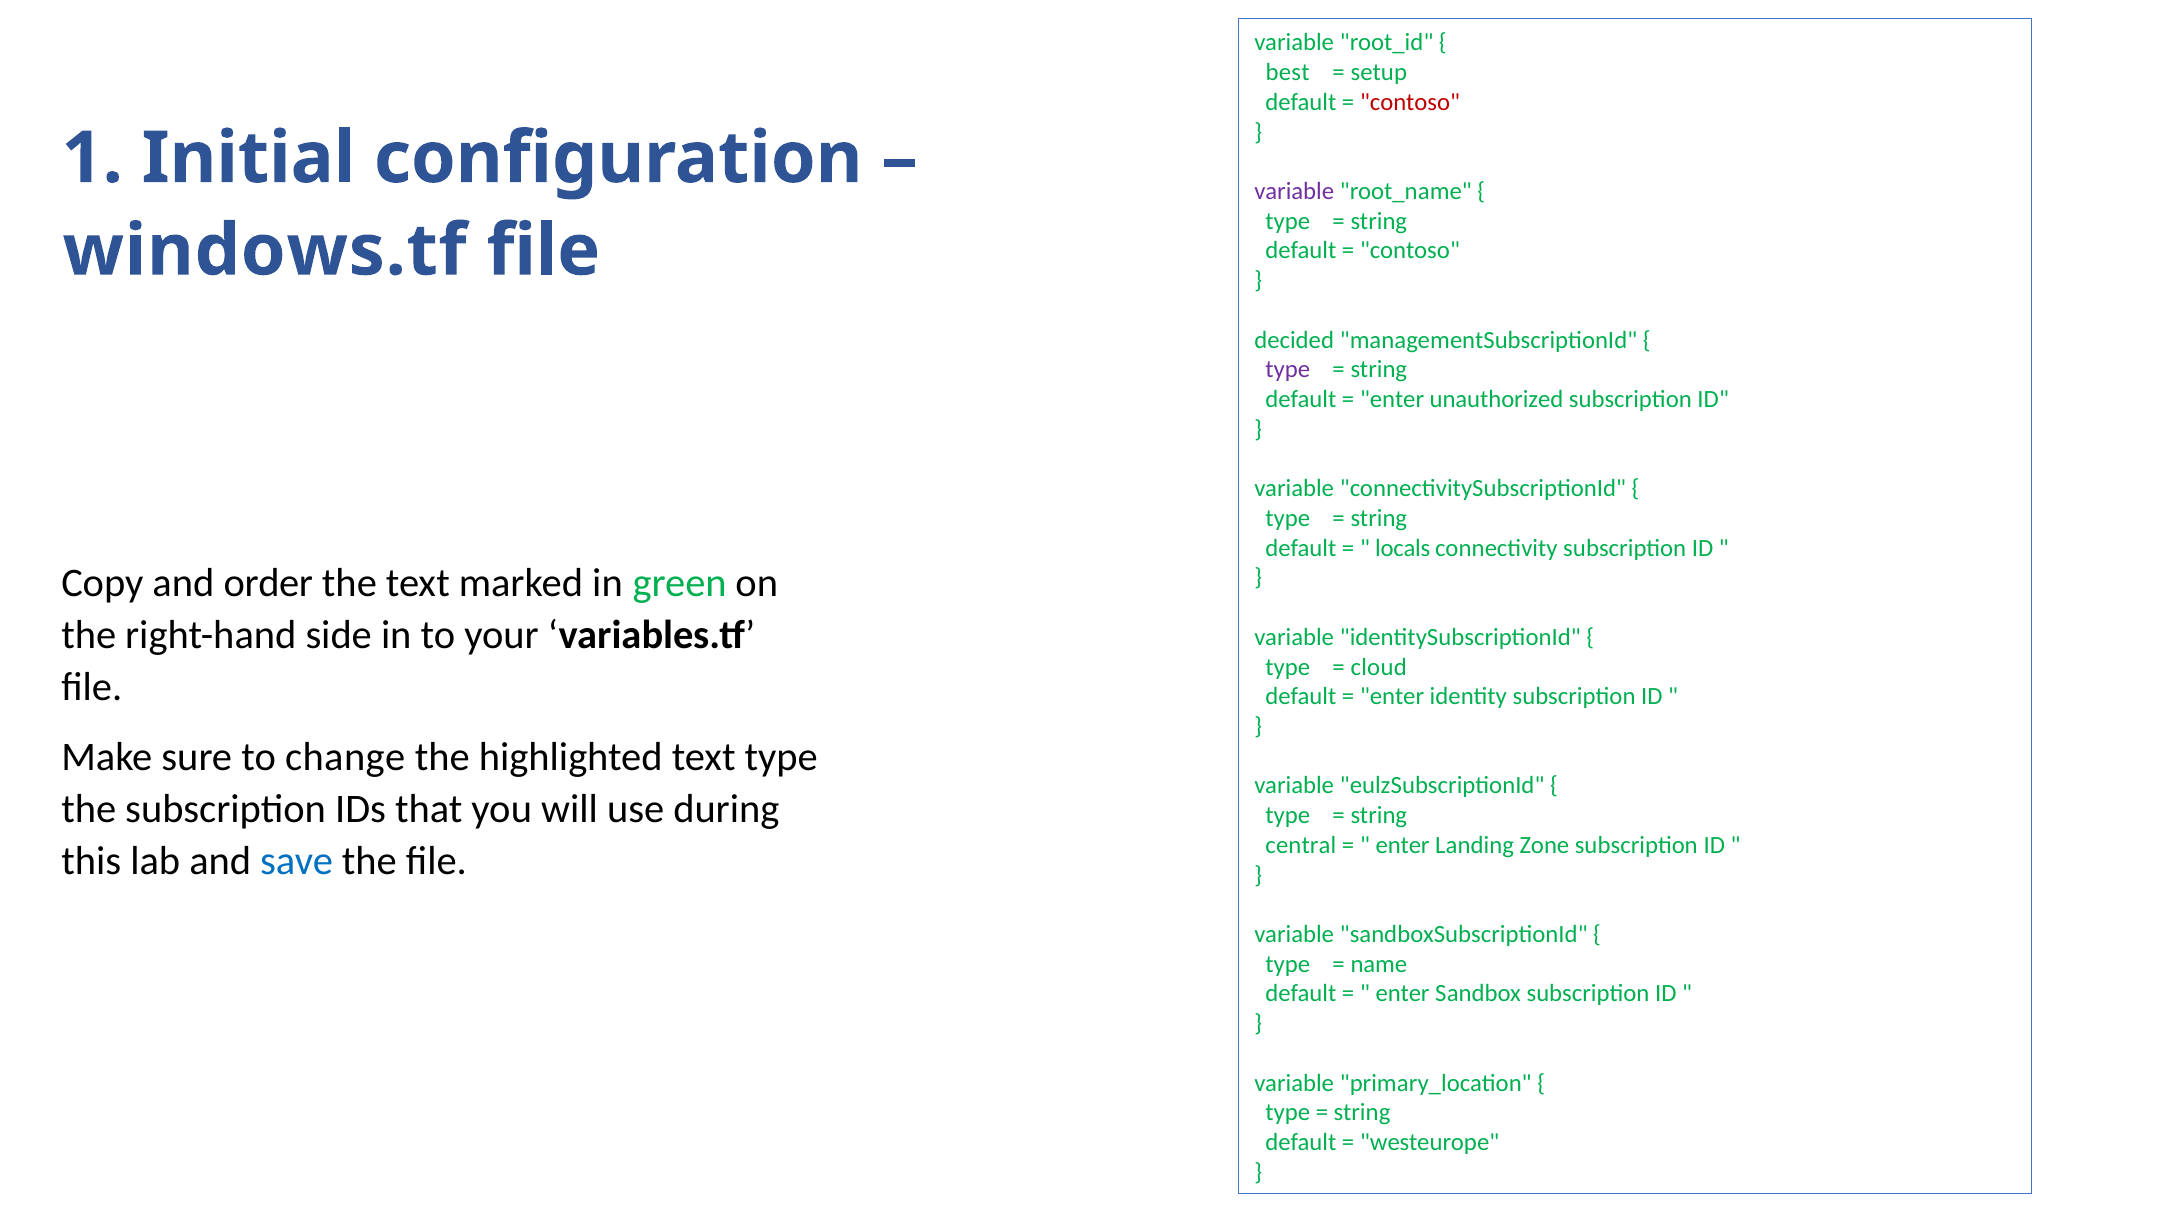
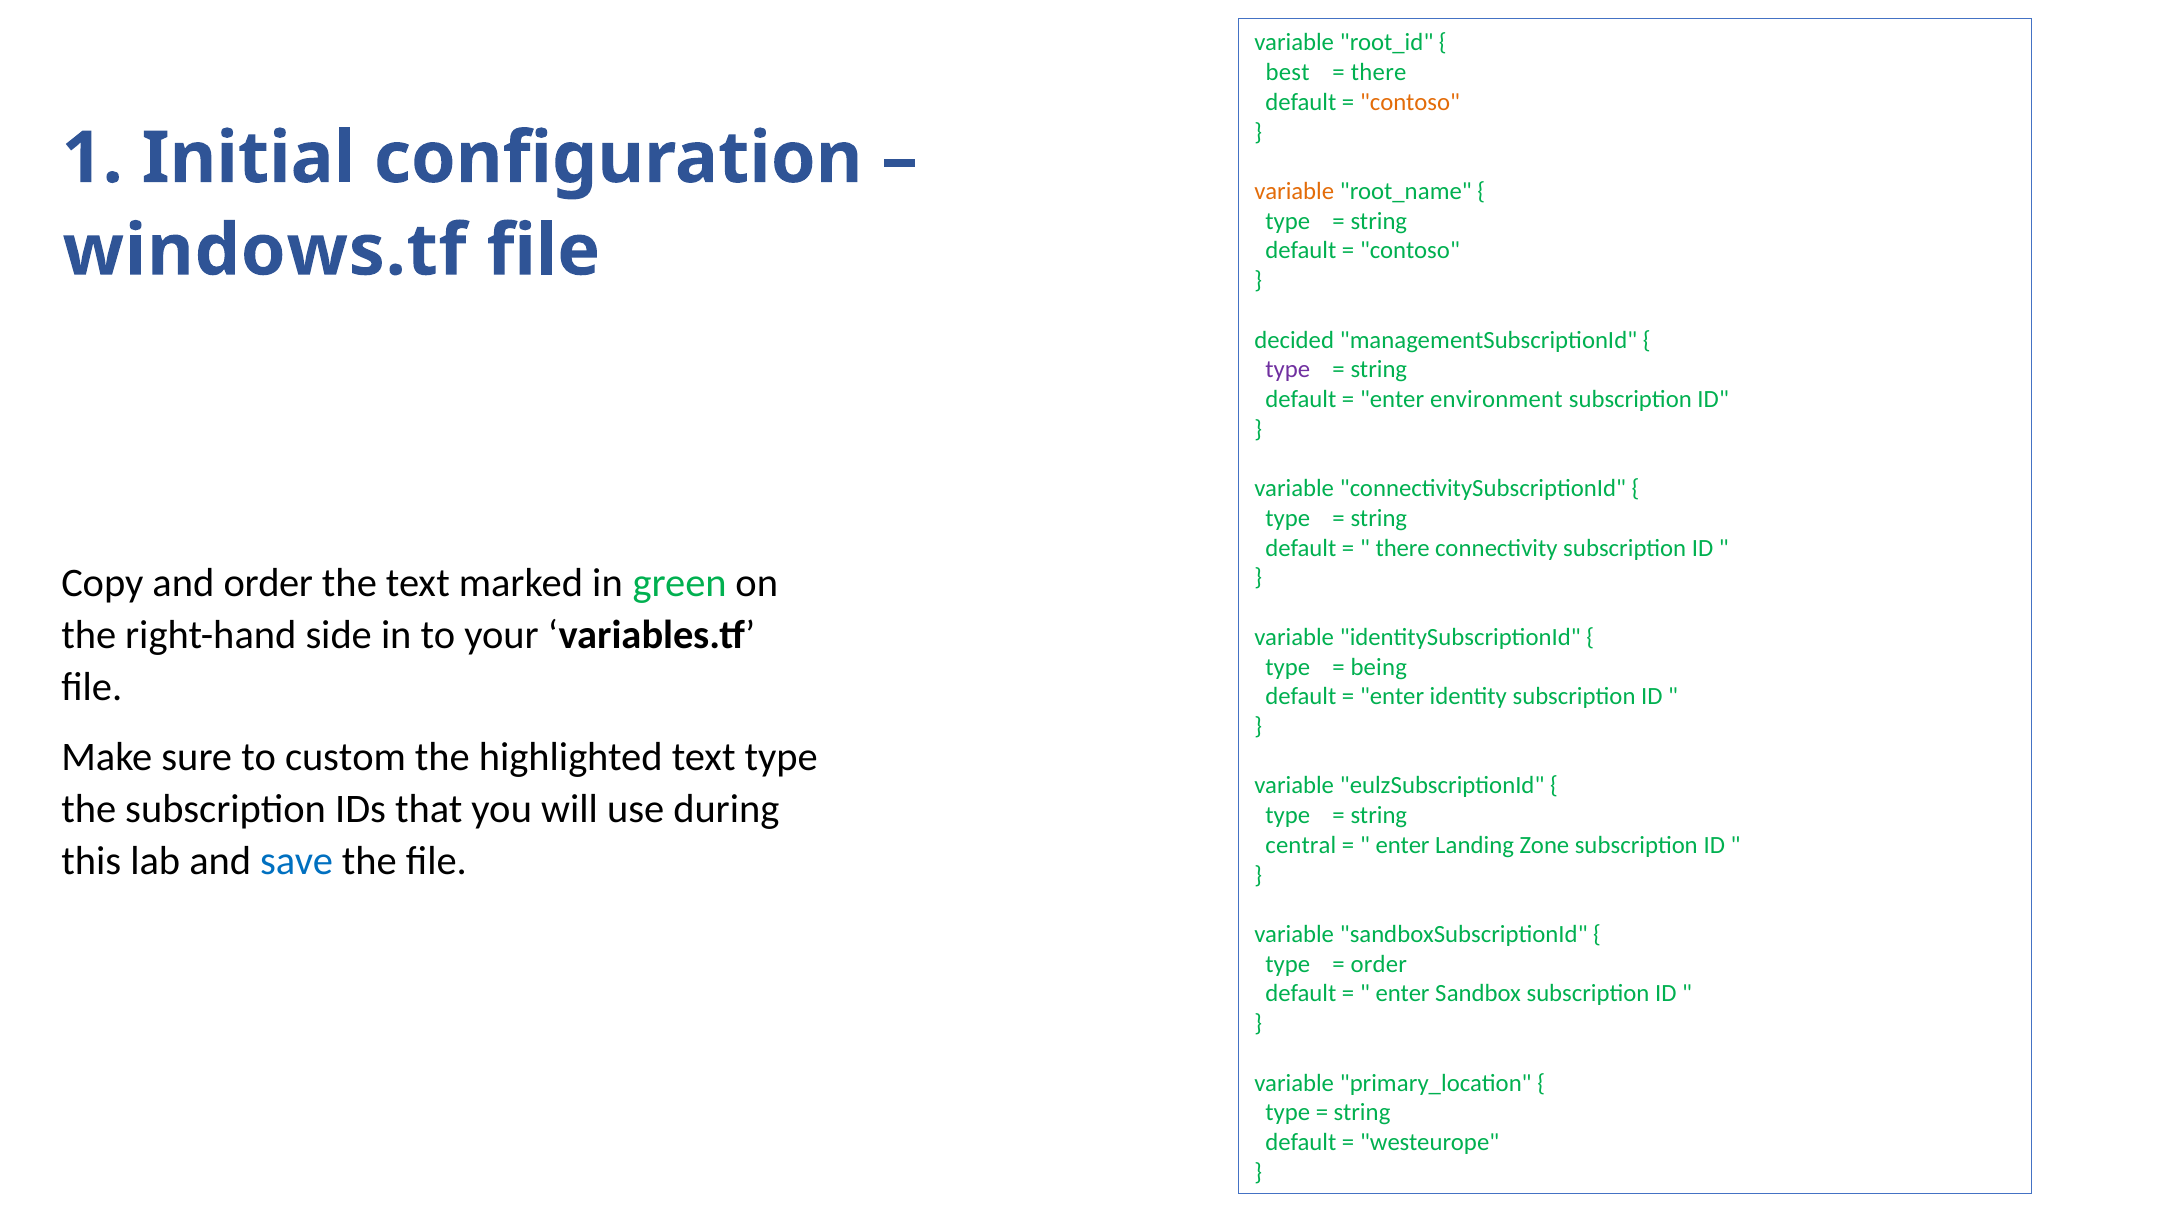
setup at (1379, 72): setup -> there
contoso at (1410, 102) colour: red -> orange
variable at (1294, 191) colour: purple -> orange
unauthorized: unauthorized -> environment
locals at (1403, 548): locals -> there
cloud: cloud -> being
change: change -> custom
name at (1379, 964): name -> order
